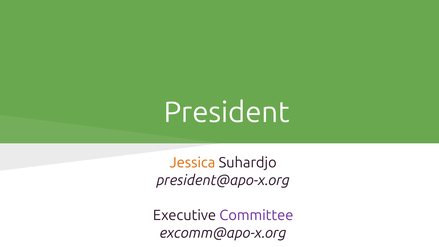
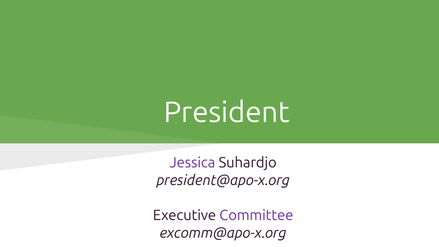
Jessica colour: orange -> purple
